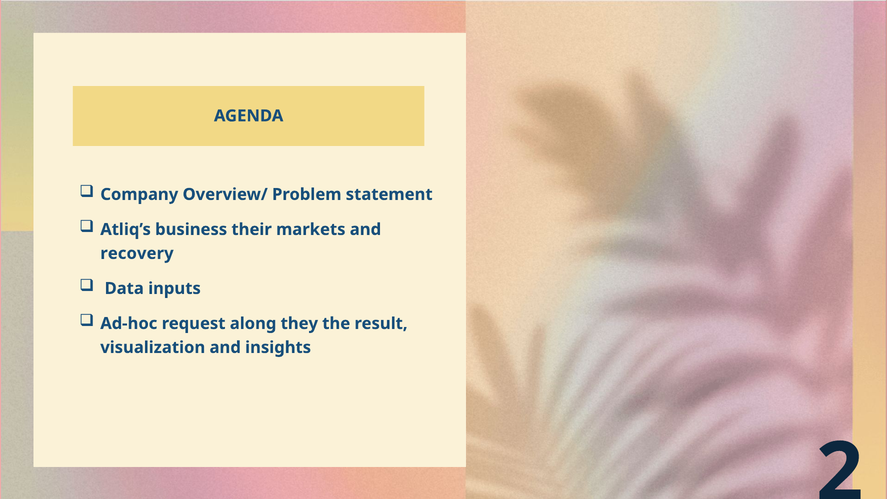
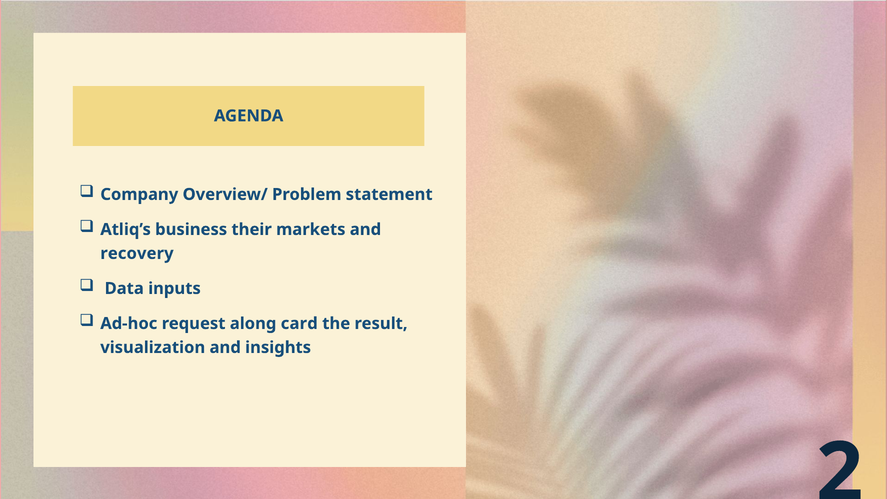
they: they -> card
